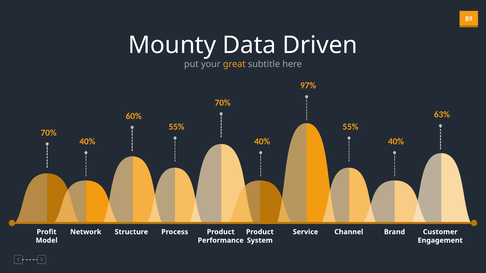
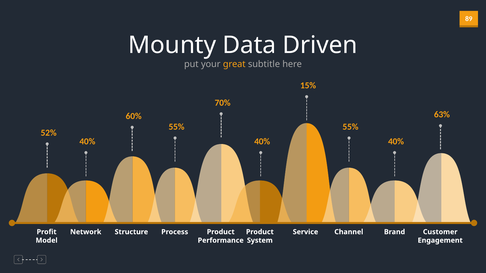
97%: 97% -> 15%
70% at (49, 133): 70% -> 52%
